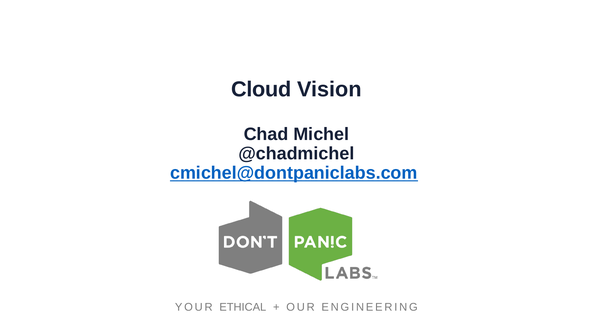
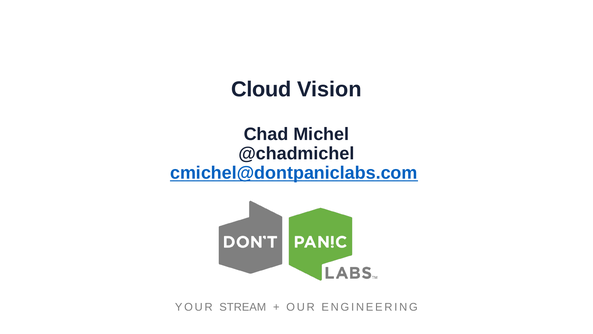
ETHICAL: ETHICAL -> STREAM
